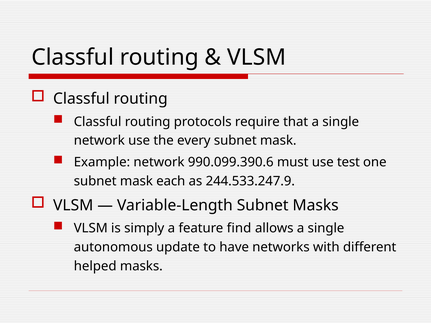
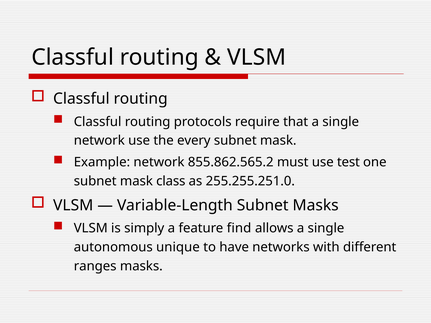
990.099.390.6: 990.099.390.6 -> 855.862.565.2
each: each -> class
244.533.247.9: 244.533.247.9 -> 255.255.251.0
update: update -> unique
helped: helped -> ranges
